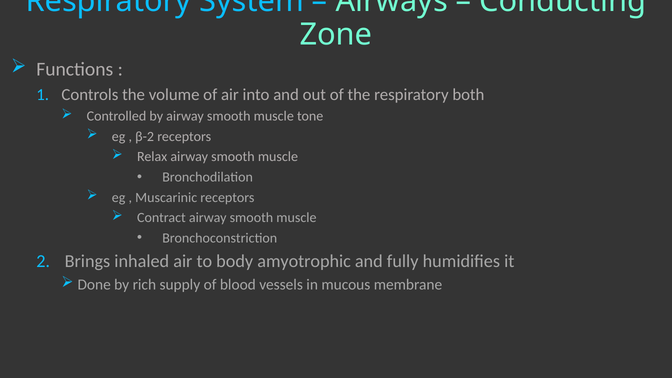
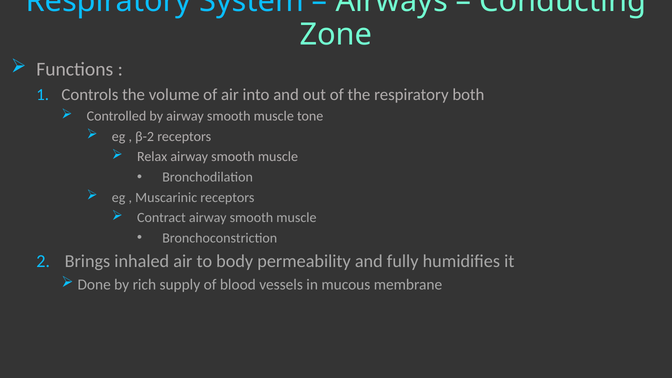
amyotrophic: amyotrophic -> permeability
